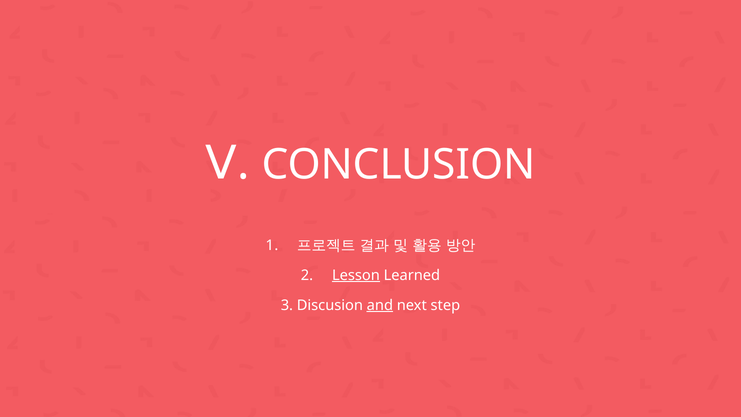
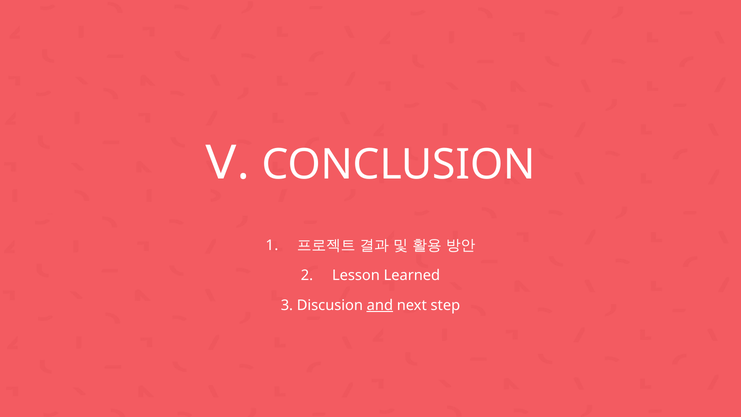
Lesson underline: present -> none
